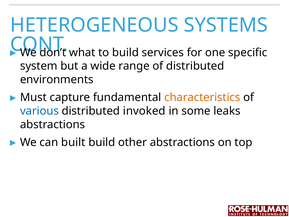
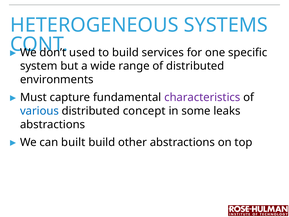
what: what -> used
characteristics colour: orange -> purple
invoked: invoked -> concept
